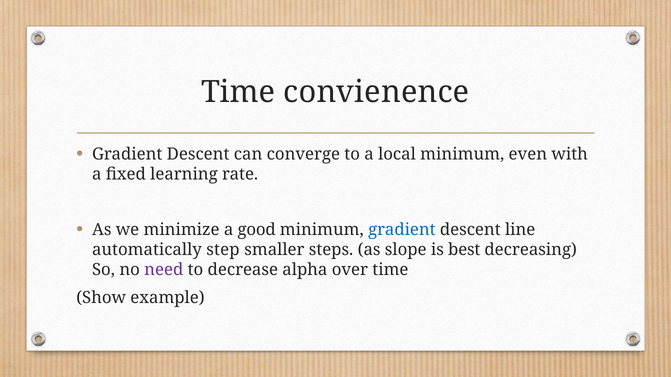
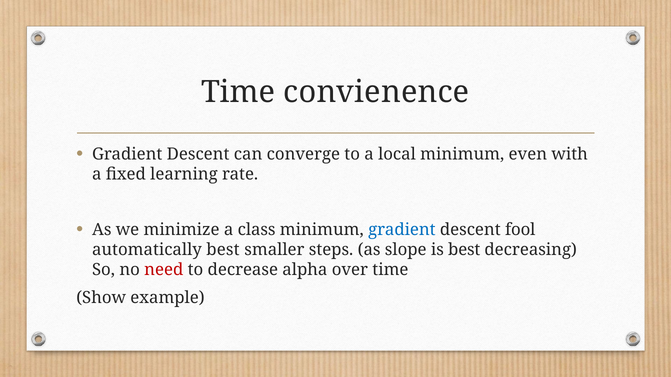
good: good -> class
line: line -> fool
automatically step: step -> best
need colour: purple -> red
